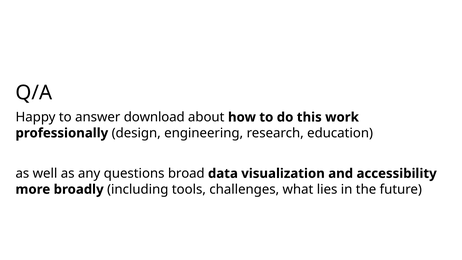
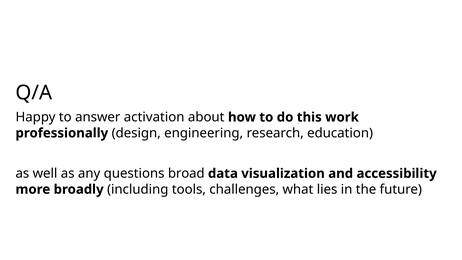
download: download -> activation
